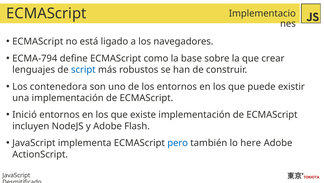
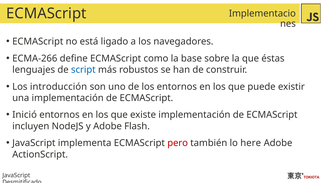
ECMA-794: ECMA-794 -> ECMA-266
crear: crear -> éstas
contenedora: contenedora -> introducción
pero colour: blue -> red
